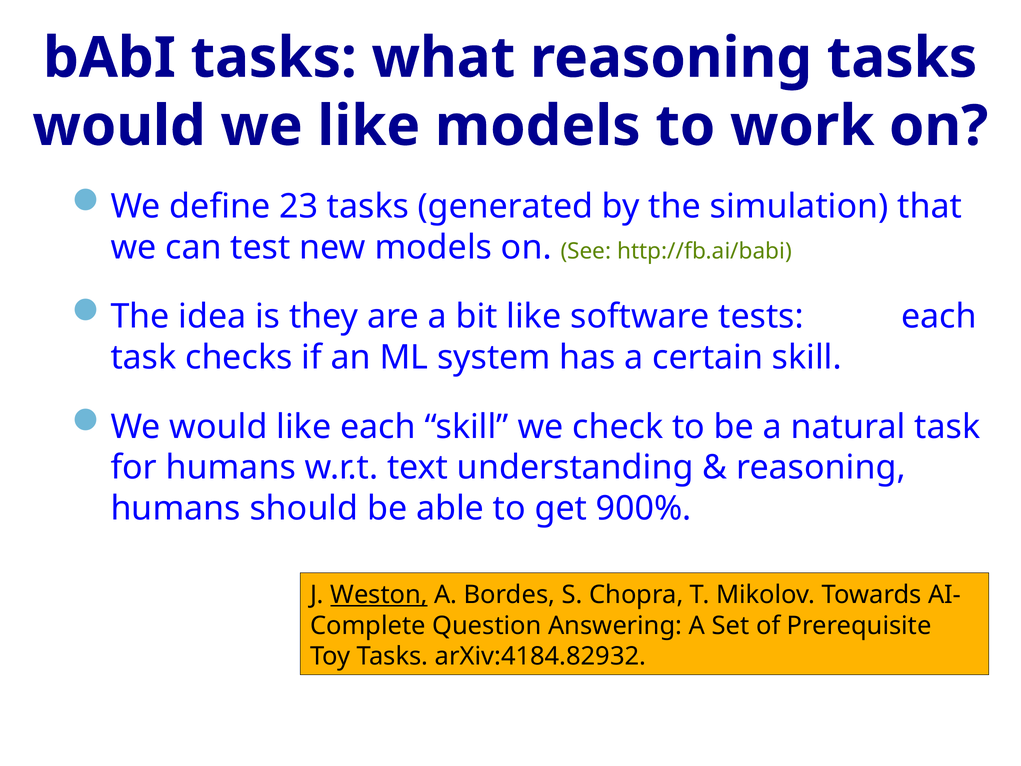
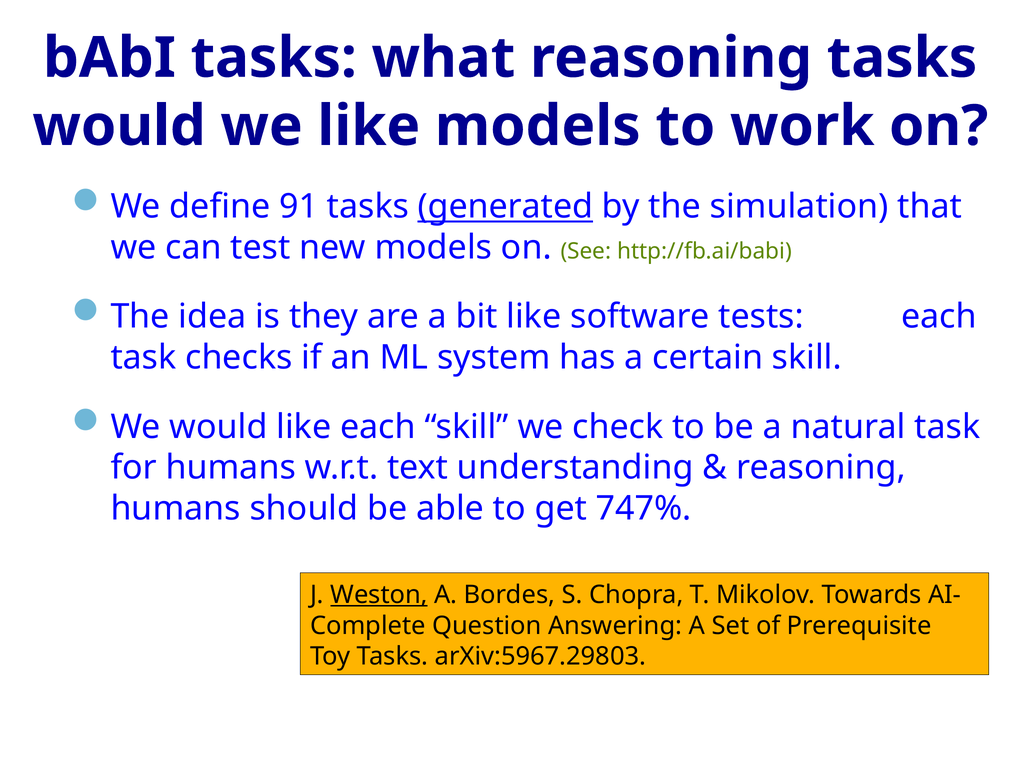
23: 23 -> 91
generated underline: none -> present
900%: 900% -> 747%
arXiv:4184.82932: arXiv:4184.82932 -> arXiv:5967.29803
